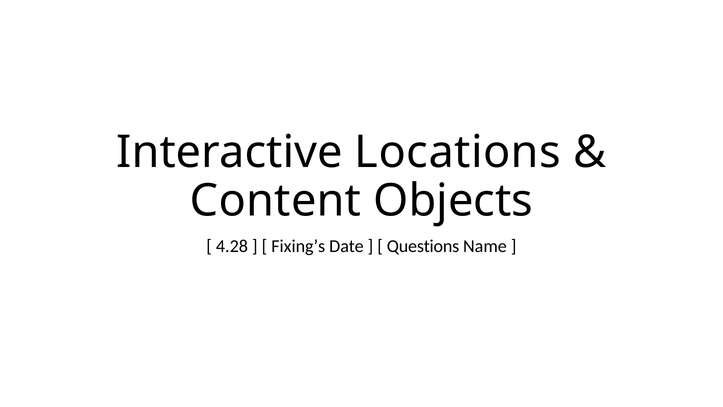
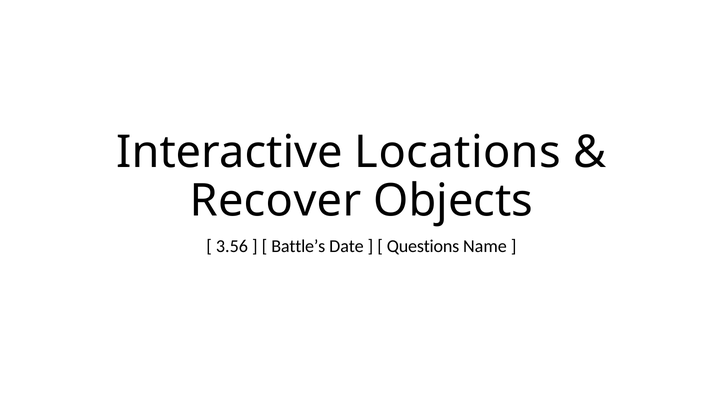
Content: Content -> Recover
4.28: 4.28 -> 3.56
Fixing’s: Fixing’s -> Battle’s
